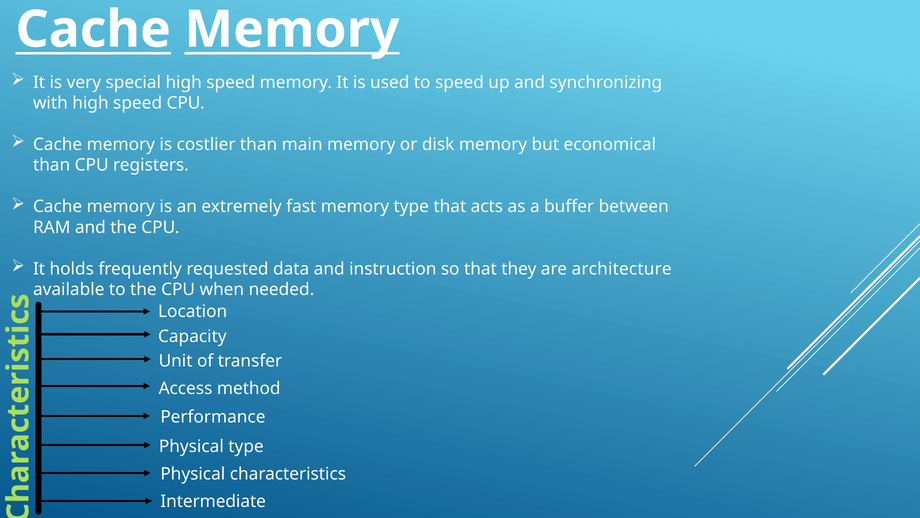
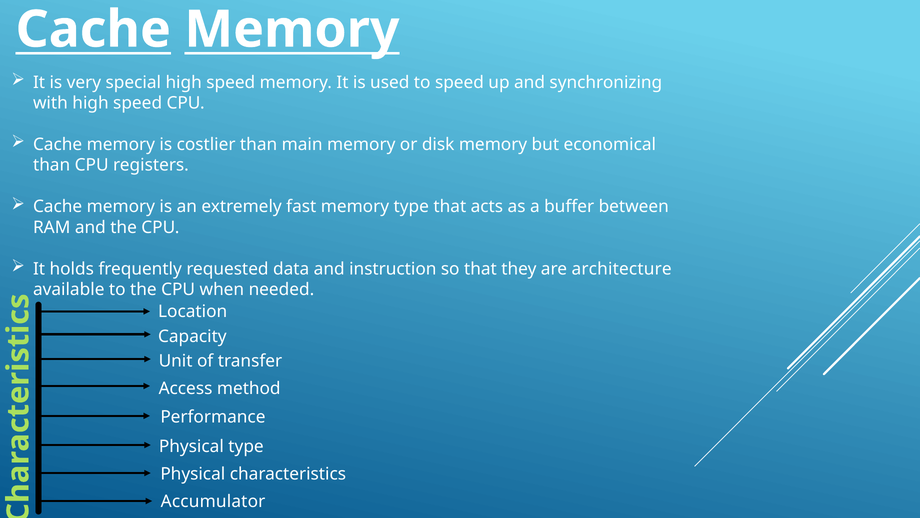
Intermediate: Intermediate -> Accumulator
